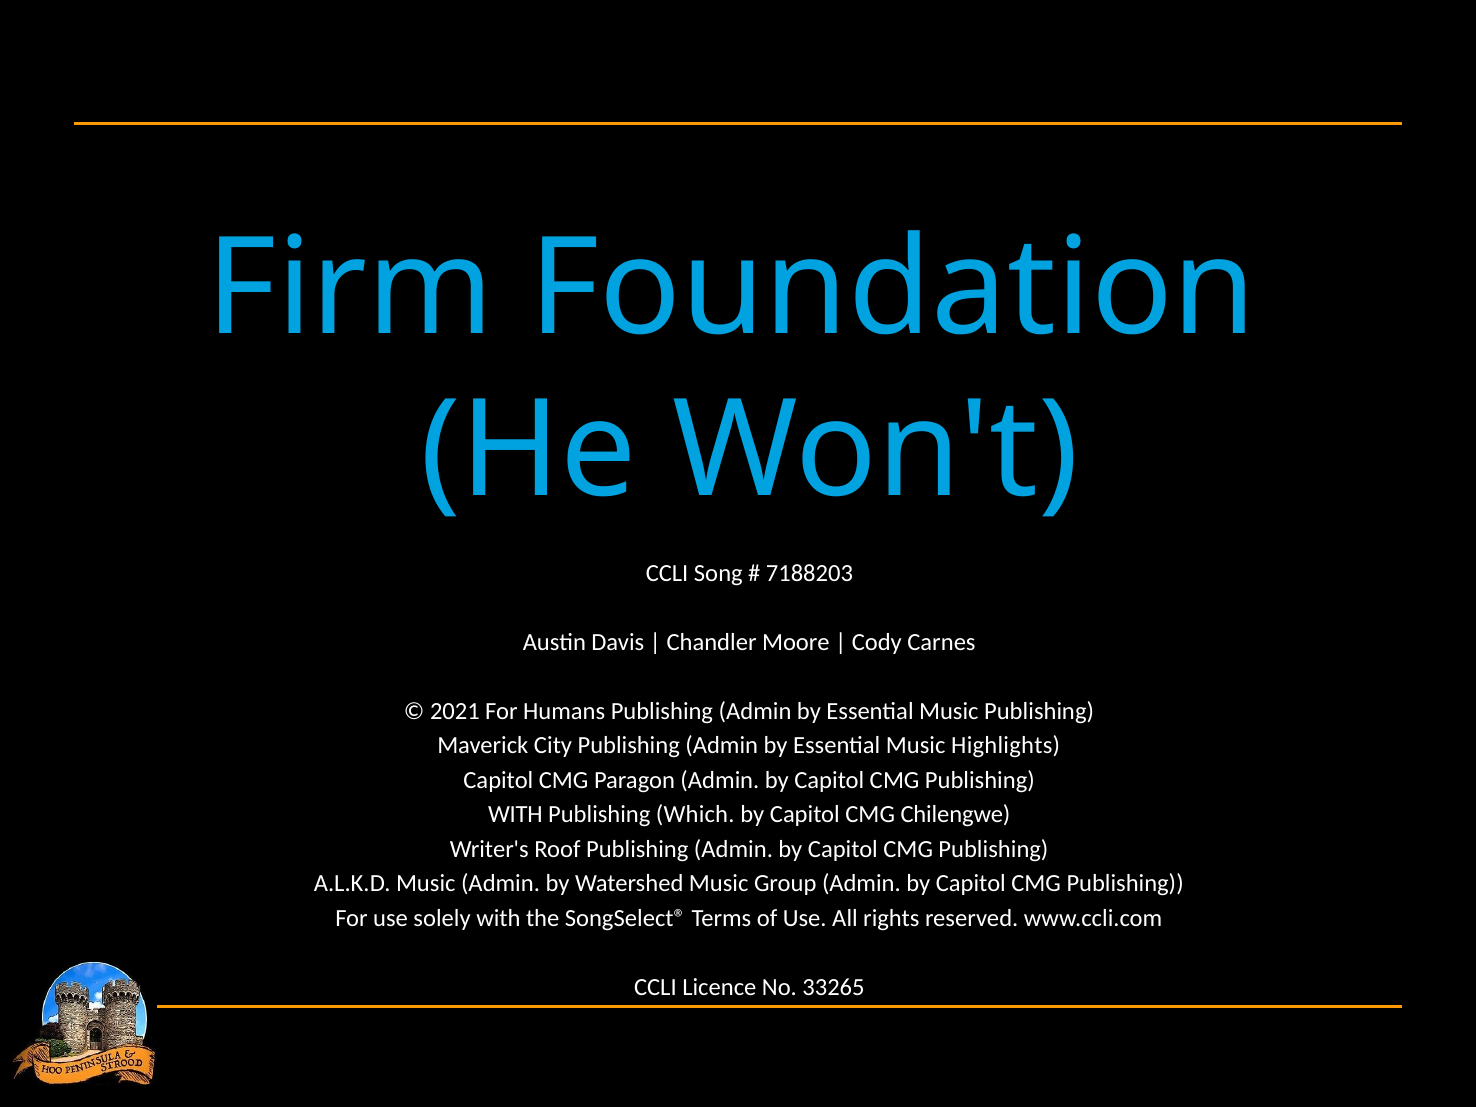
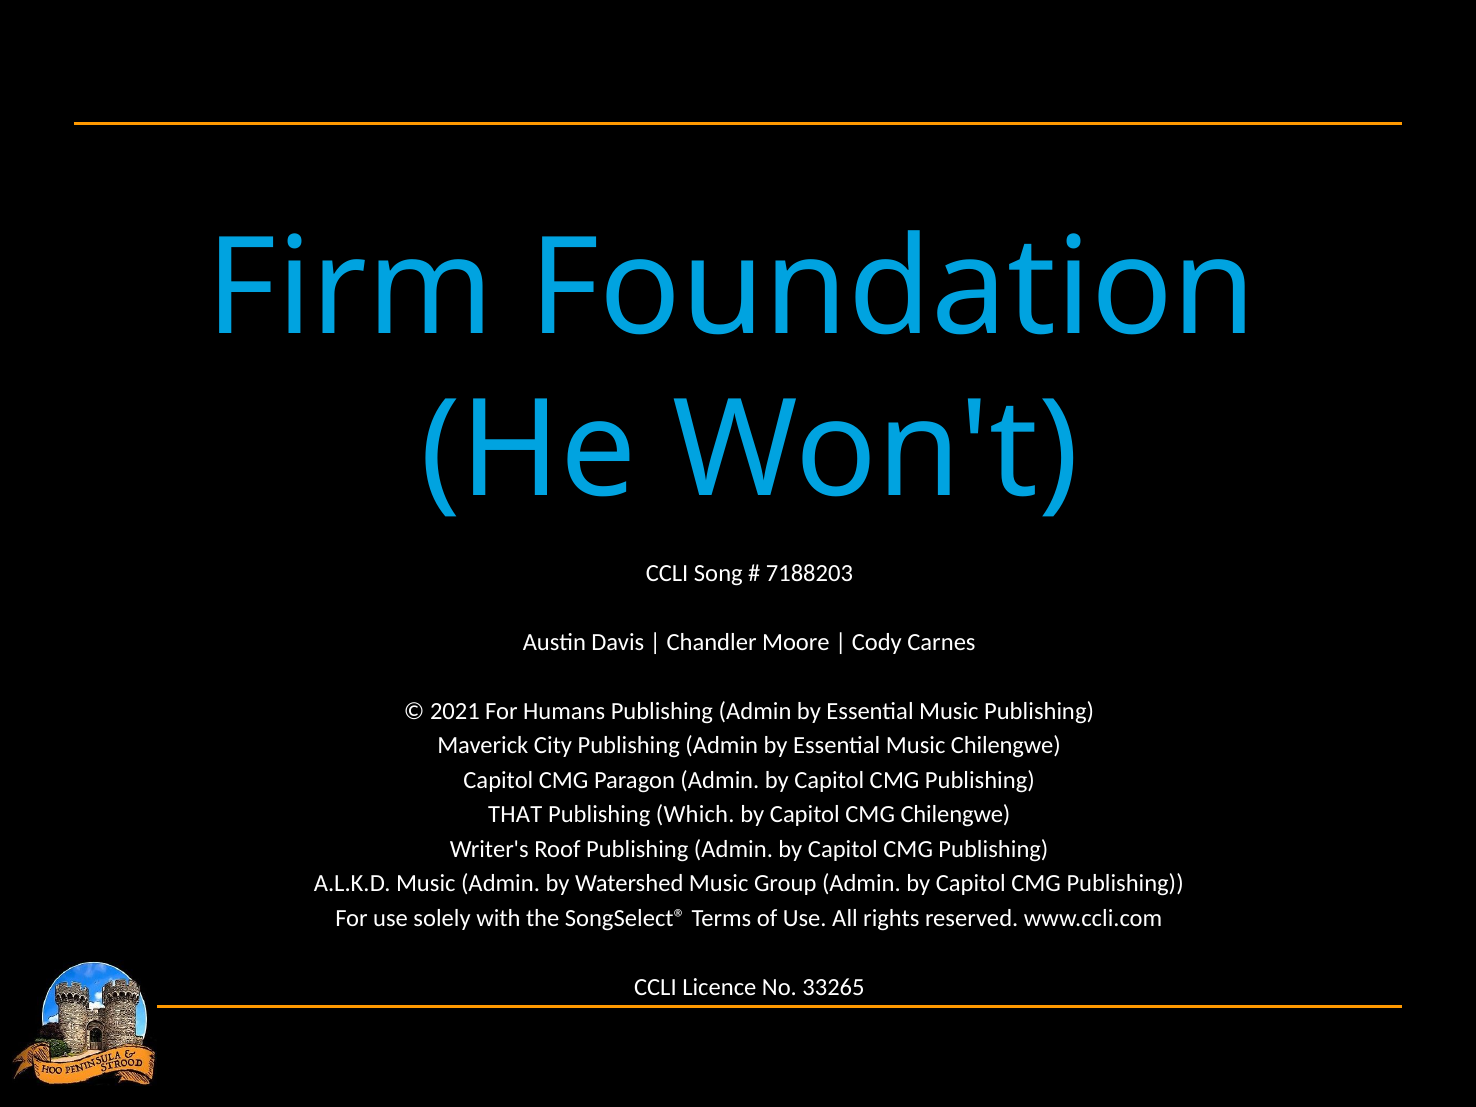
Music Highlights: Highlights -> Chilengwe
WITH at (515, 815): WITH -> THAT
